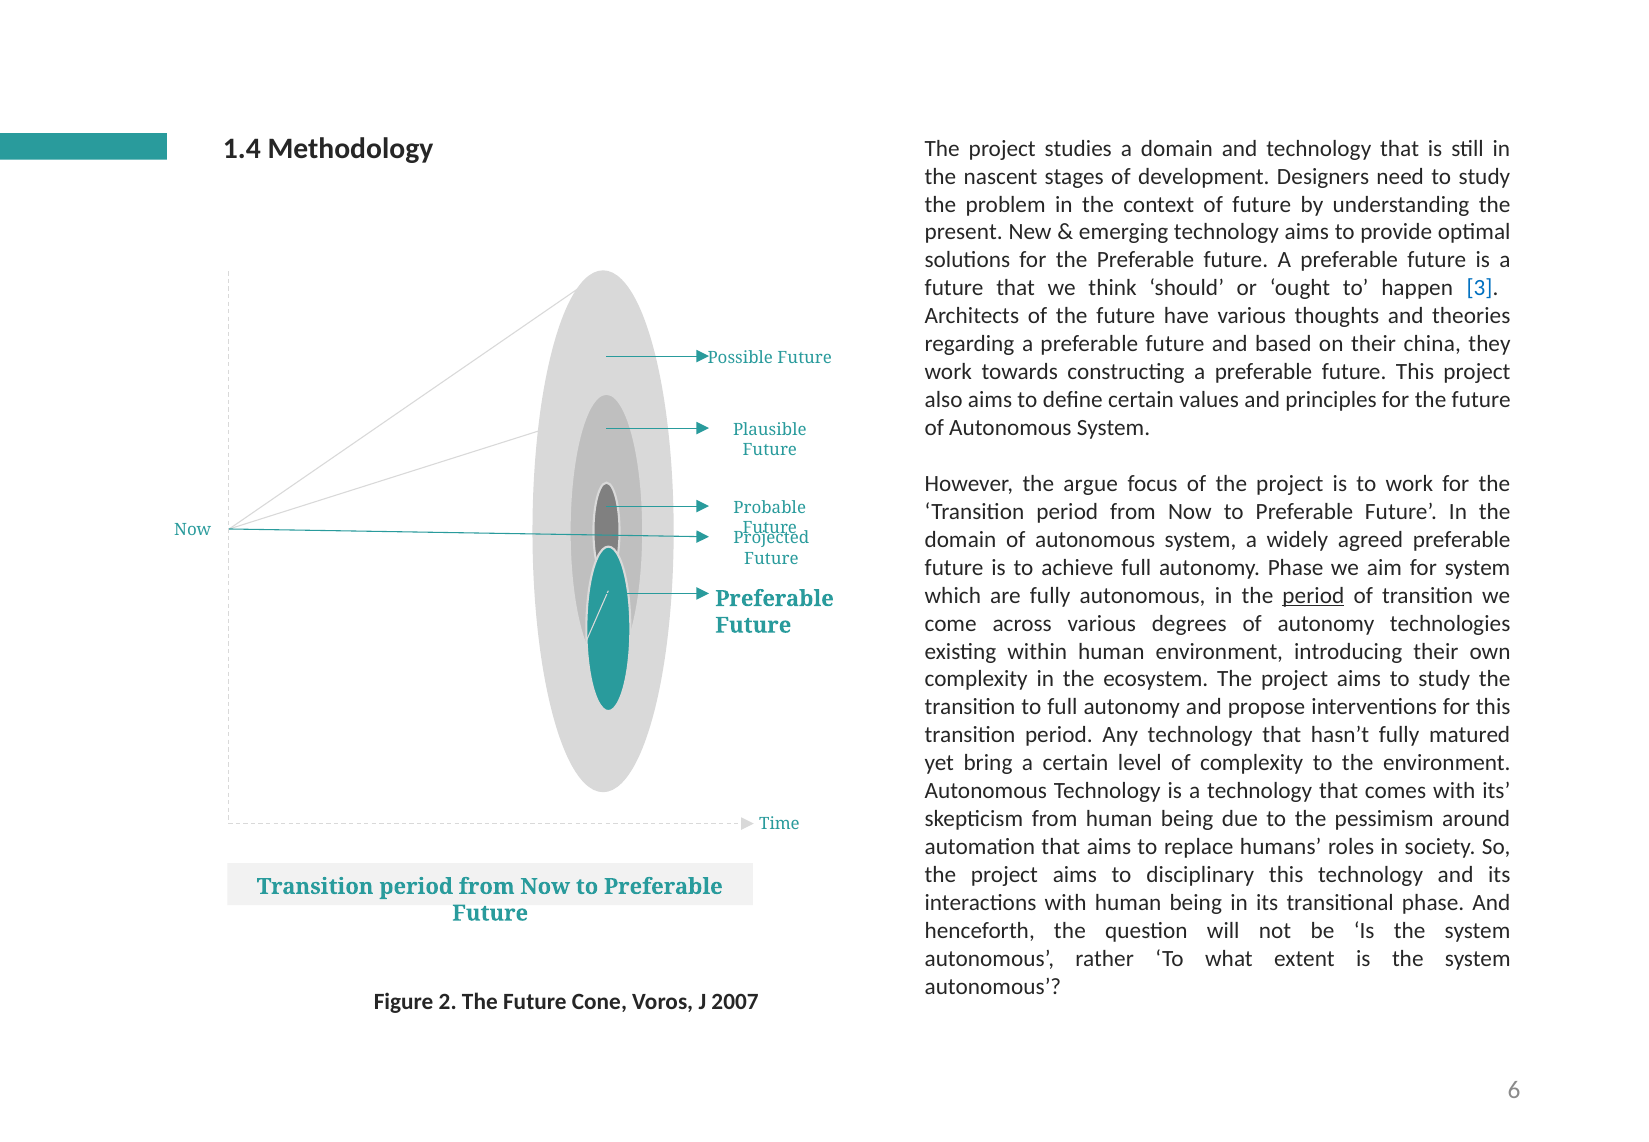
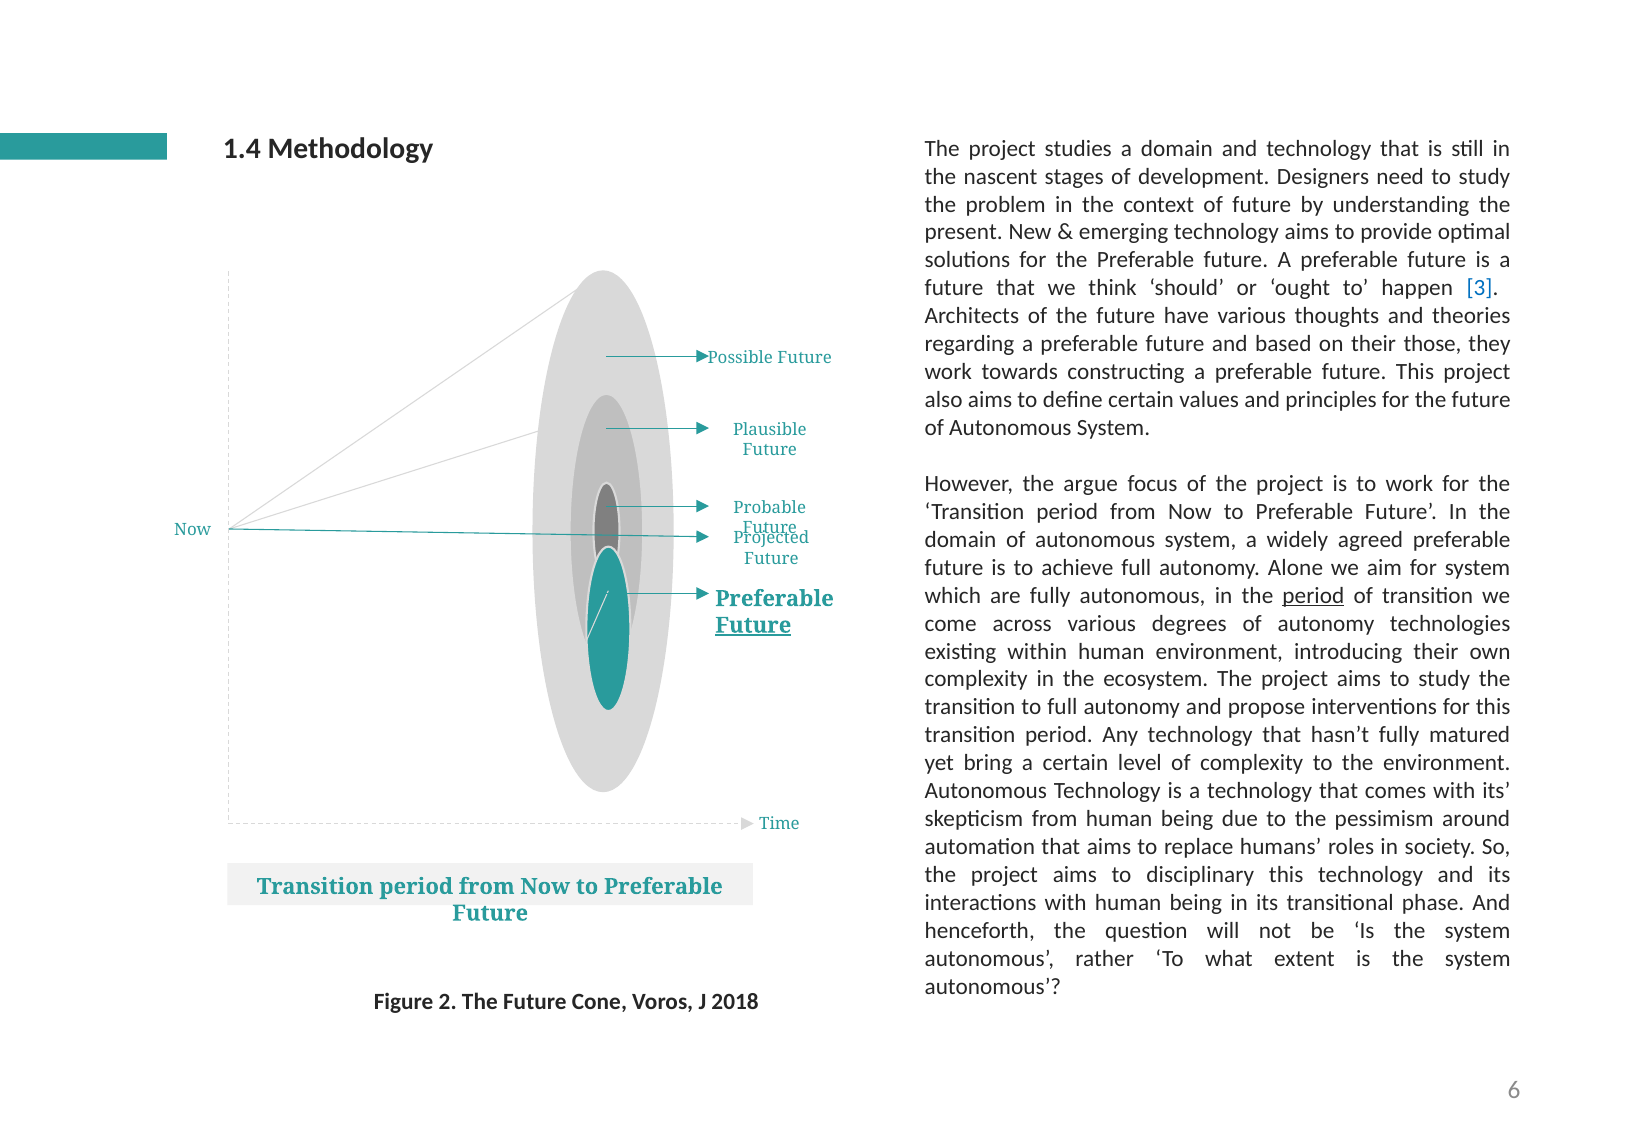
china: china -> those
autonomy Phase: Phase -> Alone
Future at (753, 625) underline: none -> present
2007: 2007 -> 2018
